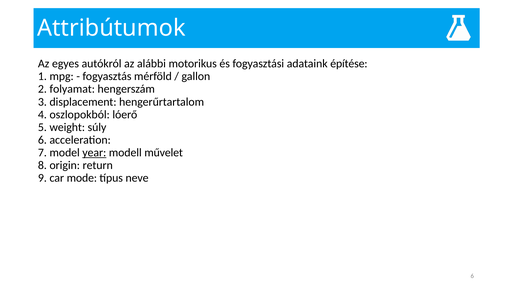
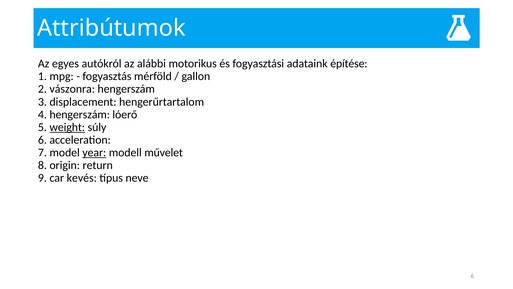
folyamat: folyamat -> vászonra
4 oszlopokból: oszlopokból -> hengerszám
weight underline: none -> present
mode: mode -> kevés
